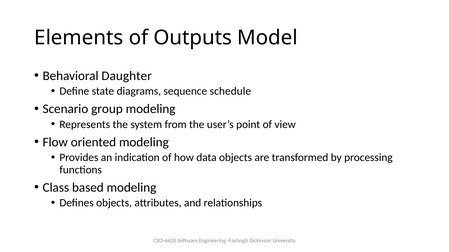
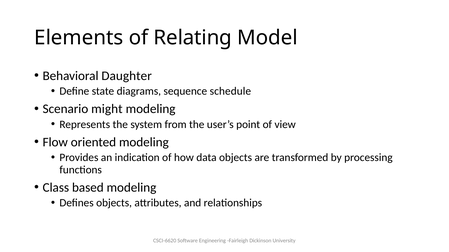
Outputs: Outputs -> Relating
group: group -> might
